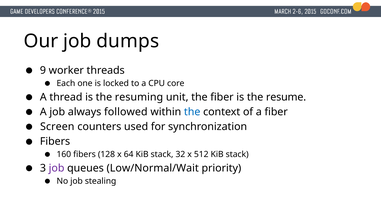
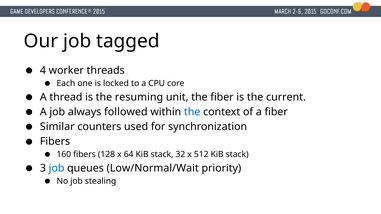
dumps: dumps -> tagged
9: 9 -> 4
resume: resume -> current
Screen: Screen -> Similar
job at (57, 168) colour: purple -> blue
